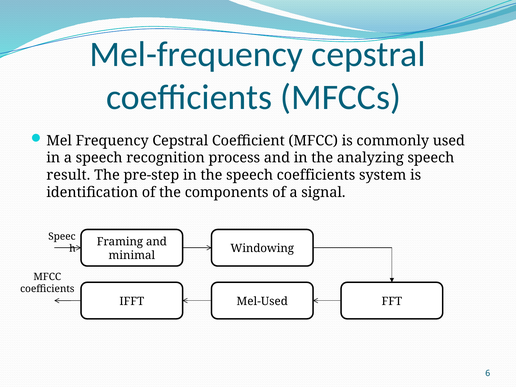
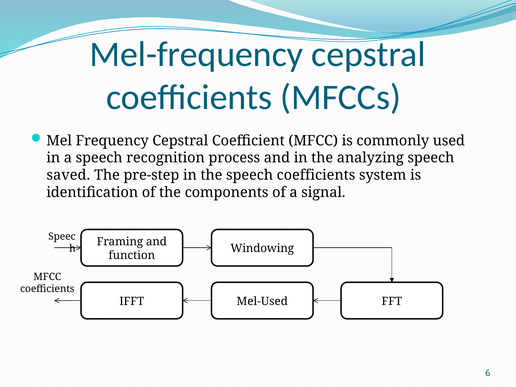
result: result -> saved
minimal: minimal -> function
